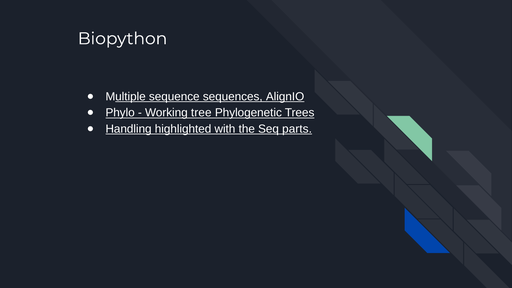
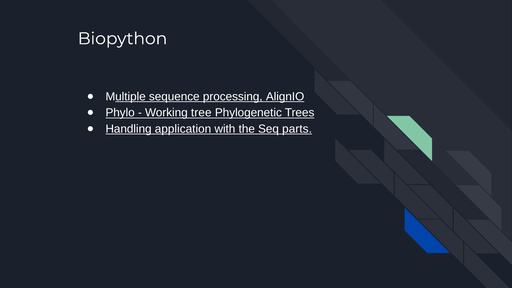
sequences: sequences -> processing
highlighted: highlighted -> application
